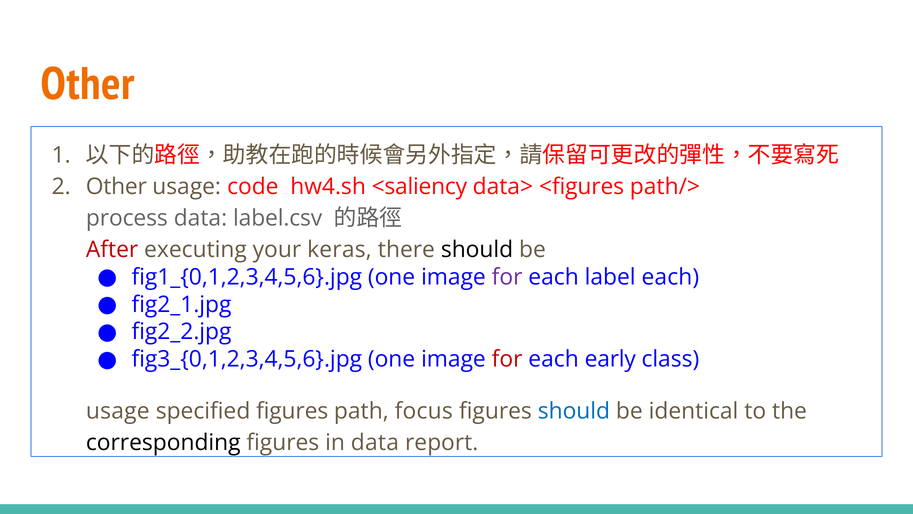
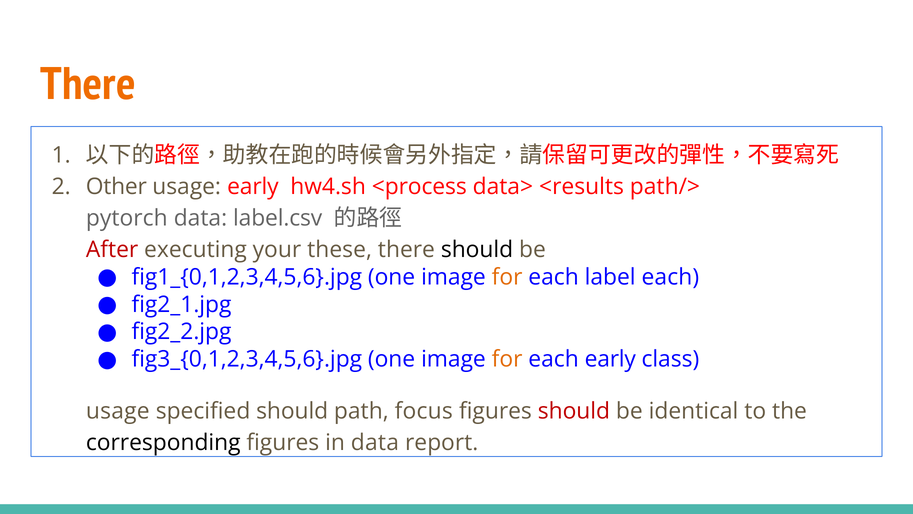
Other at (88, 84): Other -> There
usage code: code -> early
<saliency: <saliency -> <process
<figures: <figures -> <results
process: process -> pytorch
keras: keras -> these
for at (507, 277) colour: purple -> orange
for at (507, 359) colour: red -> orange
specified figures: figures -> should
should at (574, 411) colour: blue -> red
